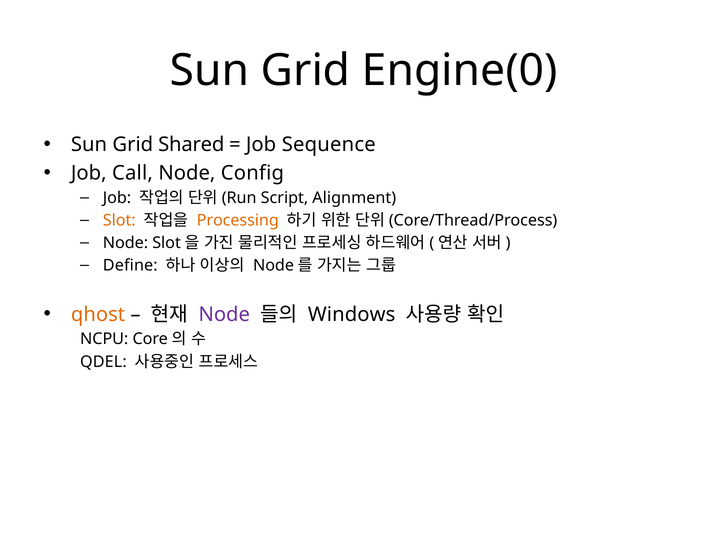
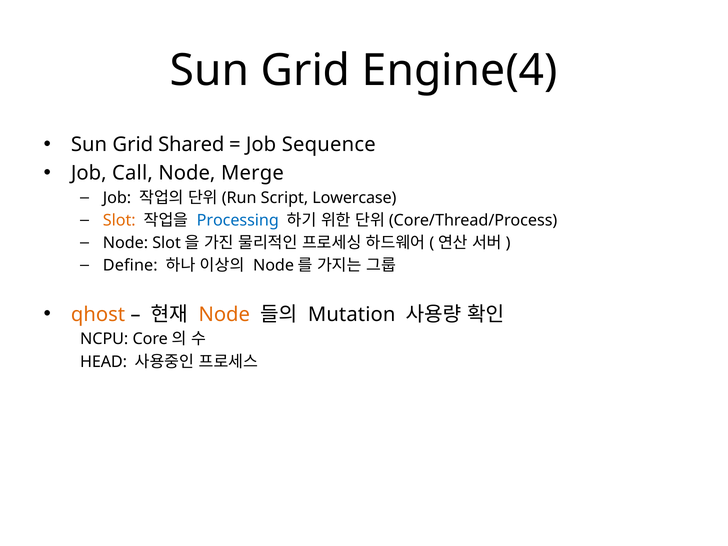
Engine(0: Engine(0 -> Engine(4
Config: Config -> Merge
Alignment: Alignment -> Lowercase
Processing colour: orange -> blue
Node at (224, 314) colour: purple -> orange
Windows: Windows -> Mutation
QDEL: QDEL -> HEAD
